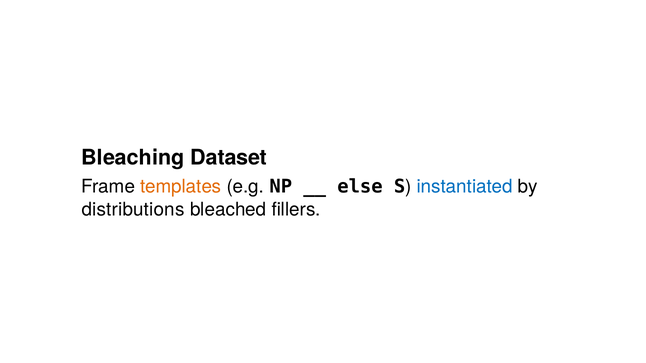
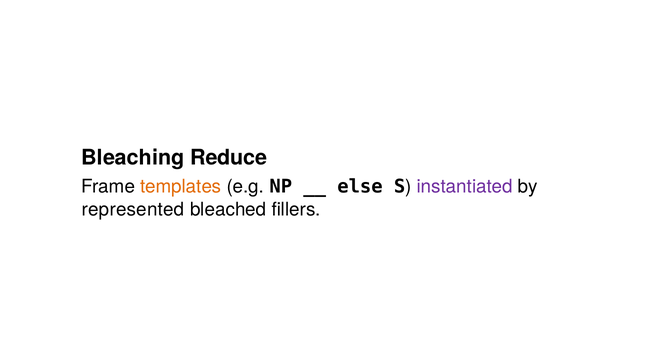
Dataset: Dataset -> Reduce
instantiated colour: blue -> purple
distributions: distributions -> represented
